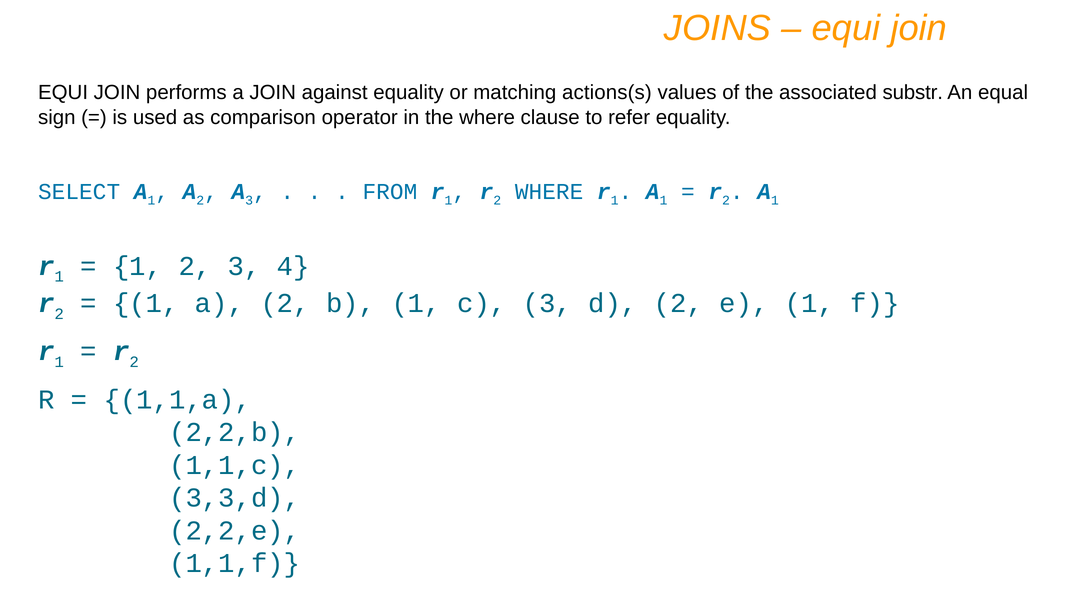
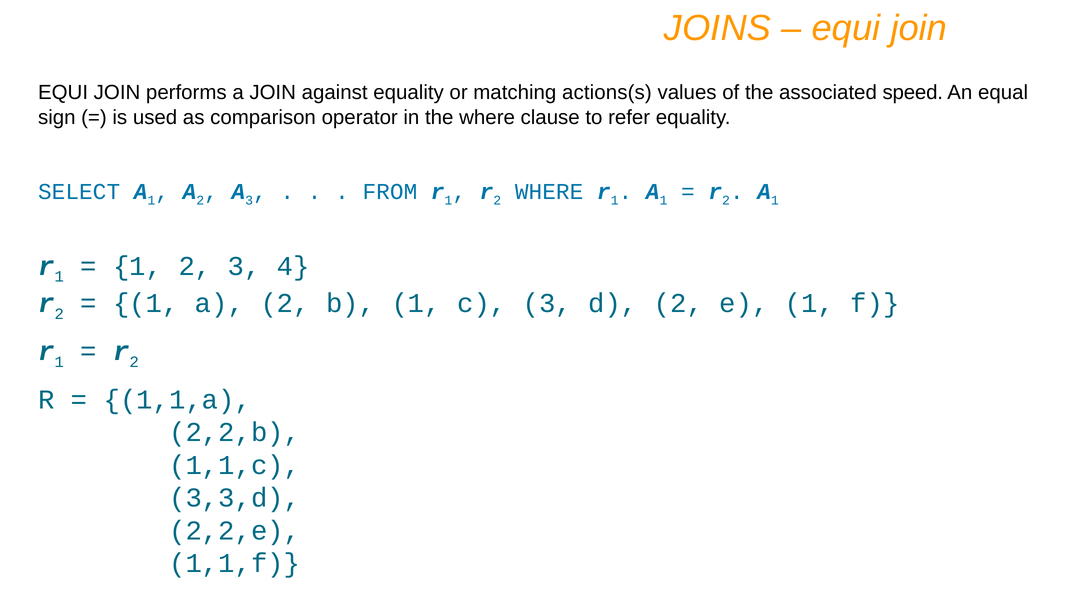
substr: substr -> speed
